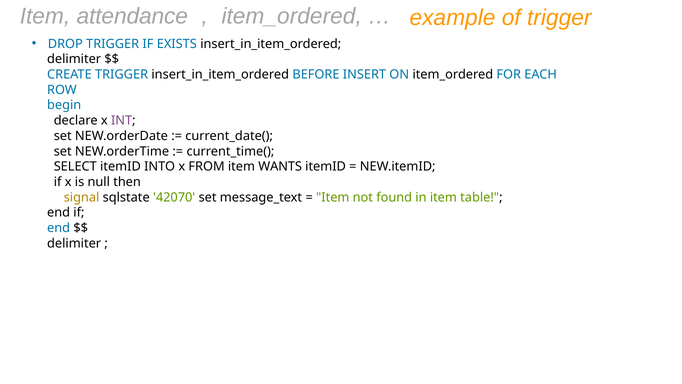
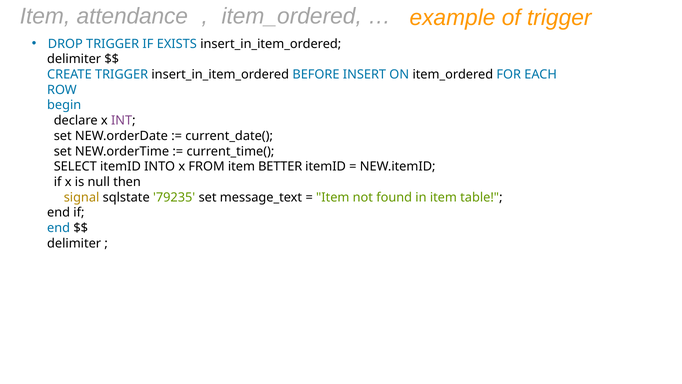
WANTS: WANTS -> BETTER
42070: 42070 -> 79235
